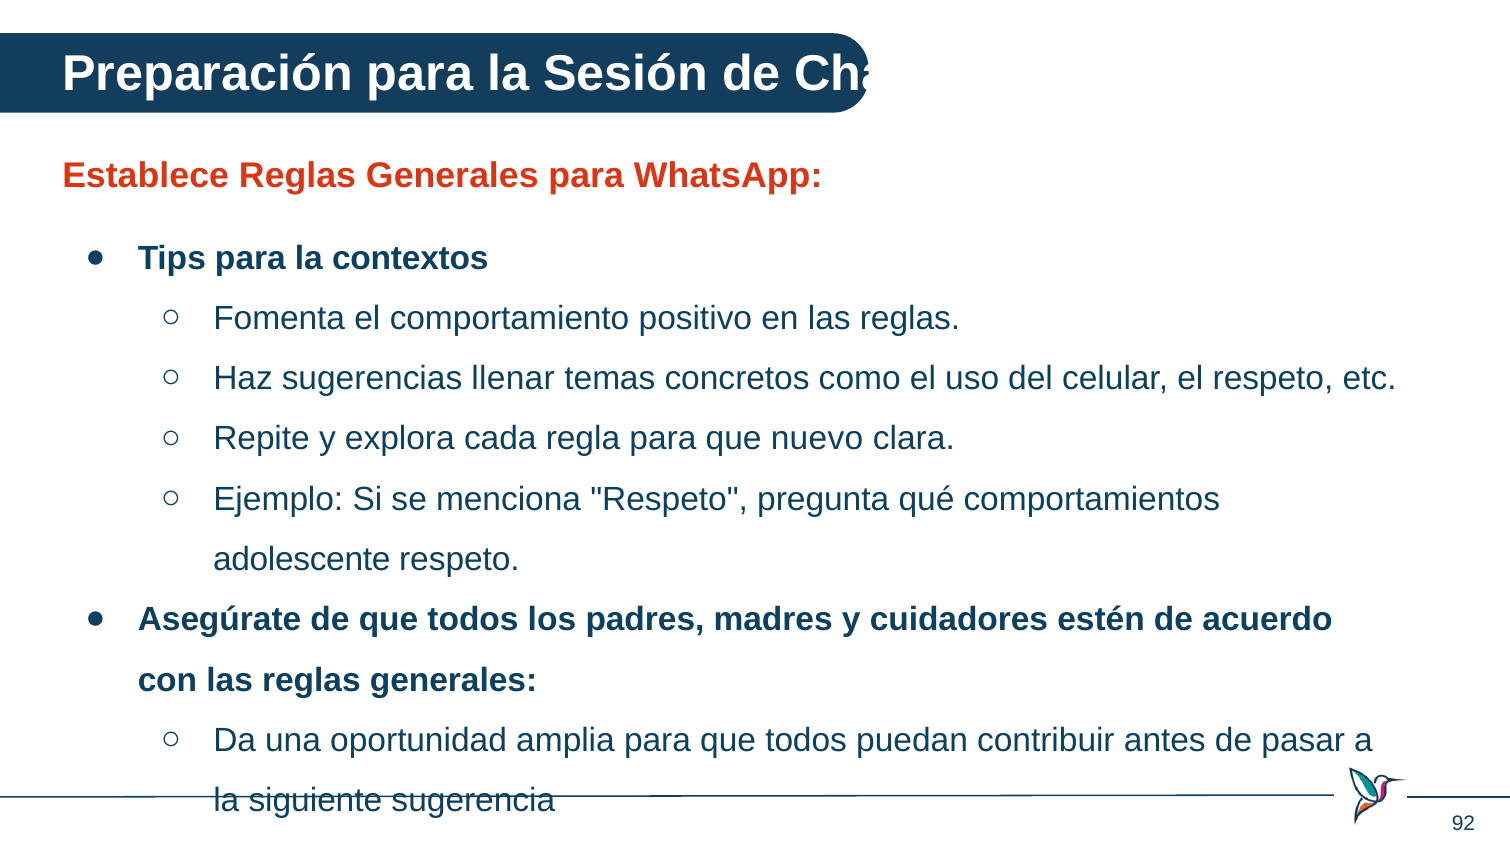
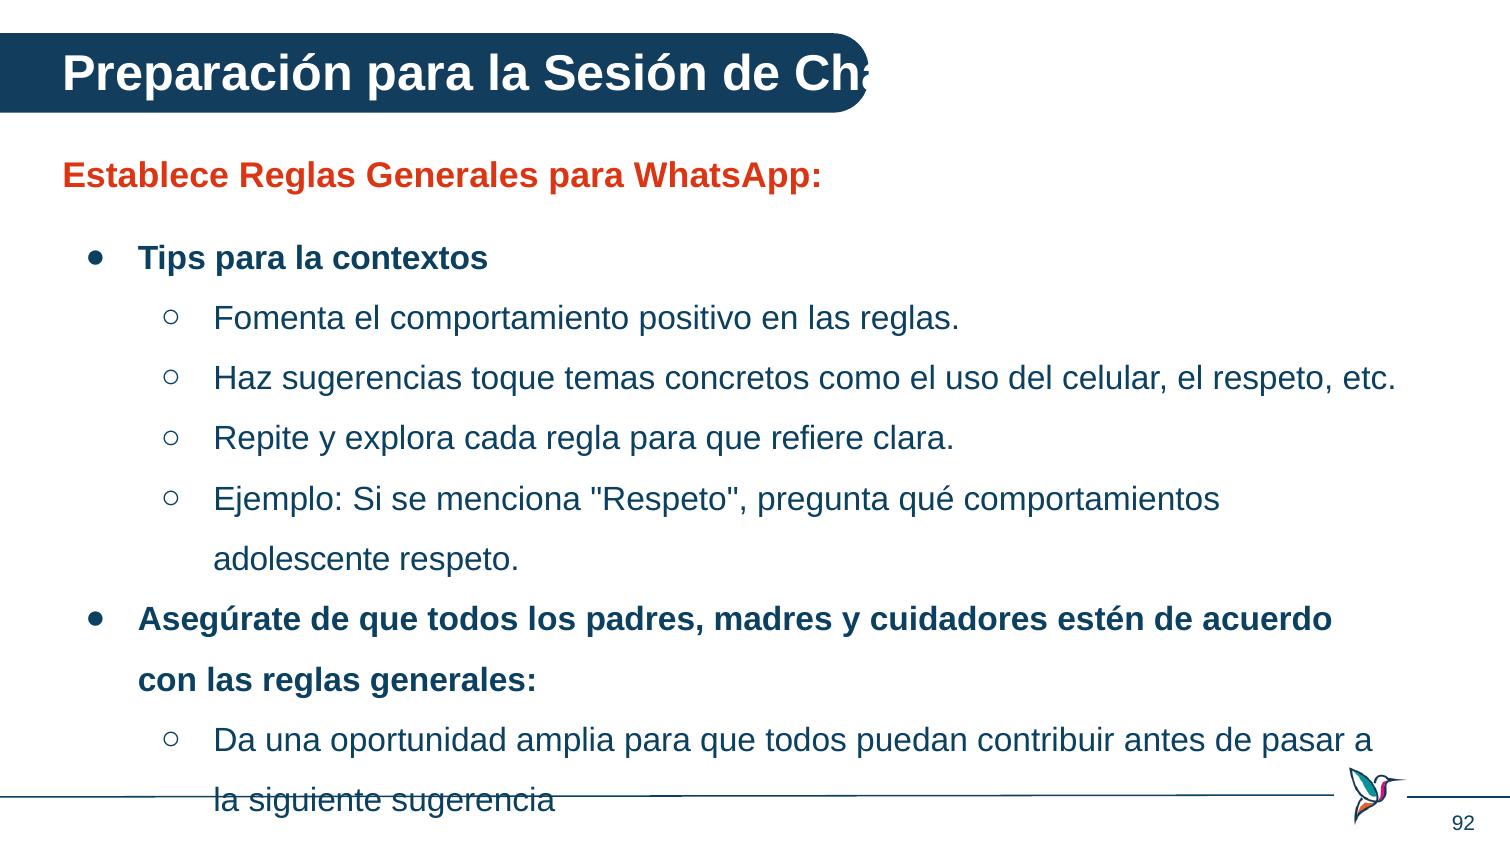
llenar: llenar -> toque
nuevo: nuevo -> refiere
